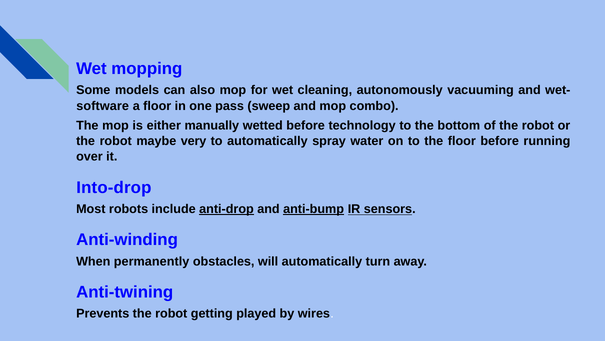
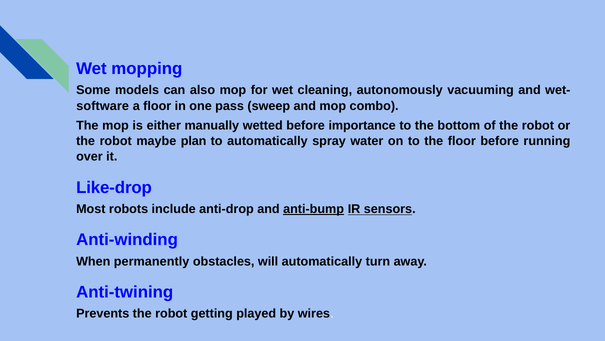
technology: technology -> importance
very: very -> plan
Into-drop: Into-drop -> Like-drop
anti-drop underline: present -> none
